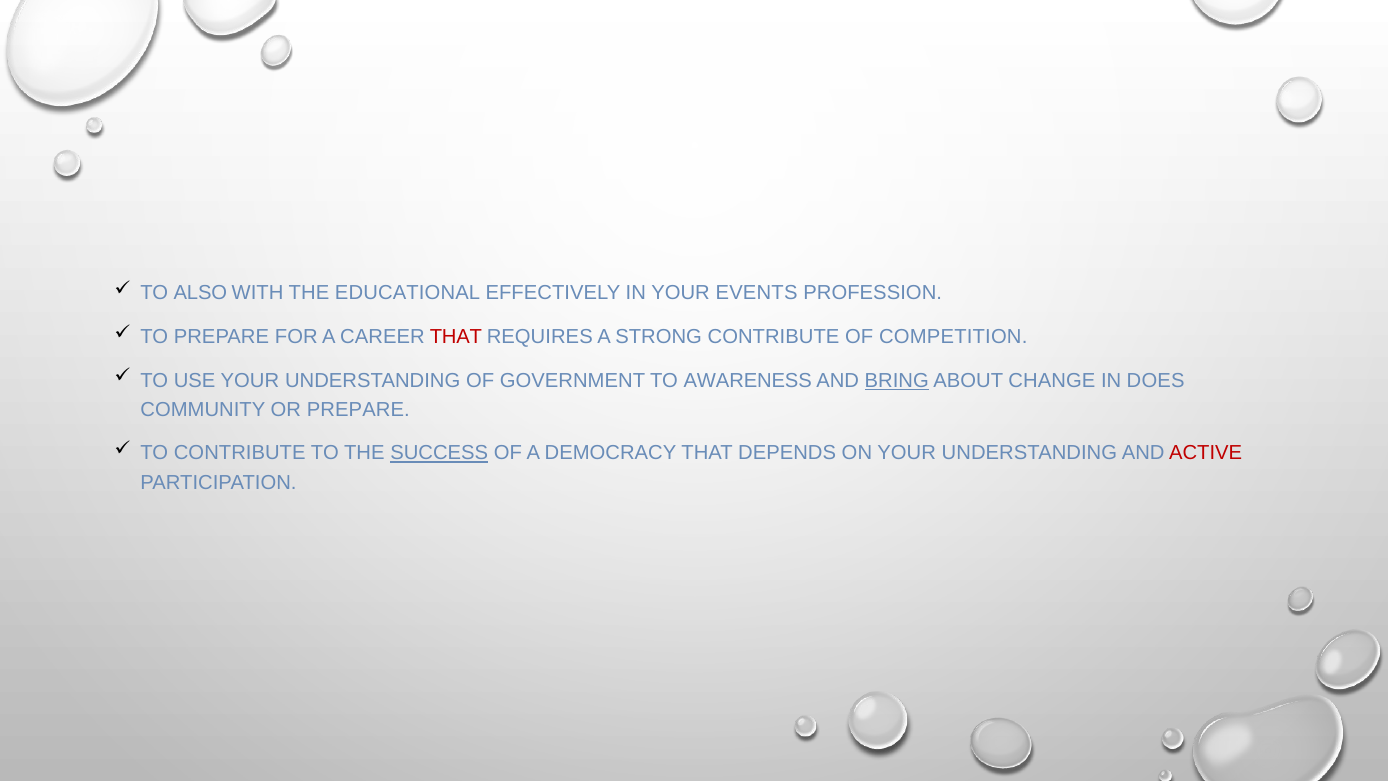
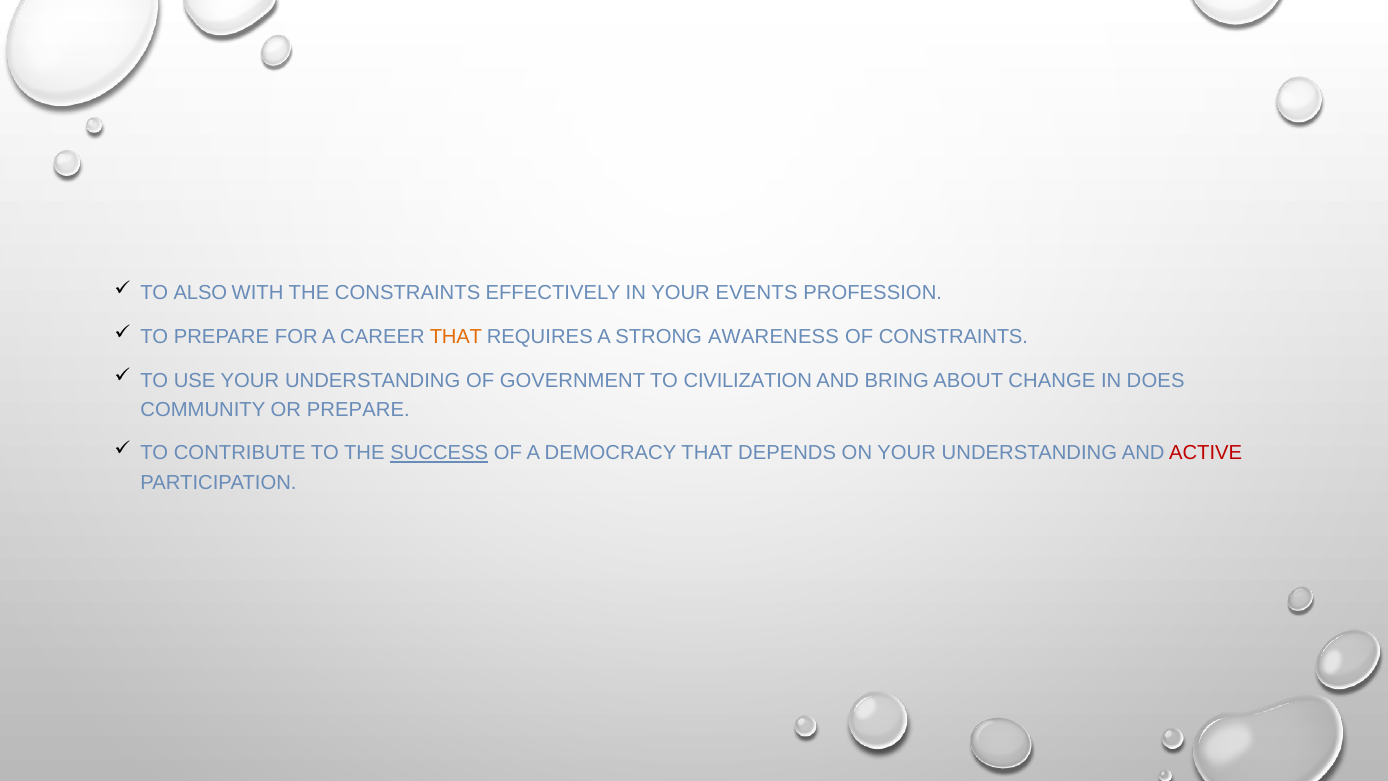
THE EDUCATIONAL: EDUCATIONAL -> CONSTRAINTS
THAT at (456, 337) colour: red -> orange
STRONG CONTRIBUTE: CONTRIBUTE -> AWARENESS
OF COMPETITION: COMPETITION -> CONSTRAINTS
AWARENESS: AWARENESS -> CIVILIZATION
BRING underline: present -> none
